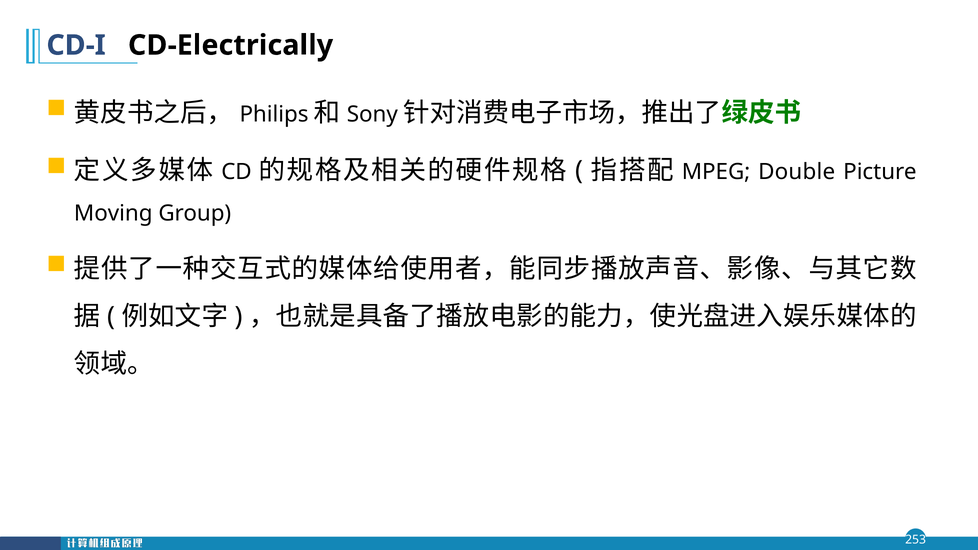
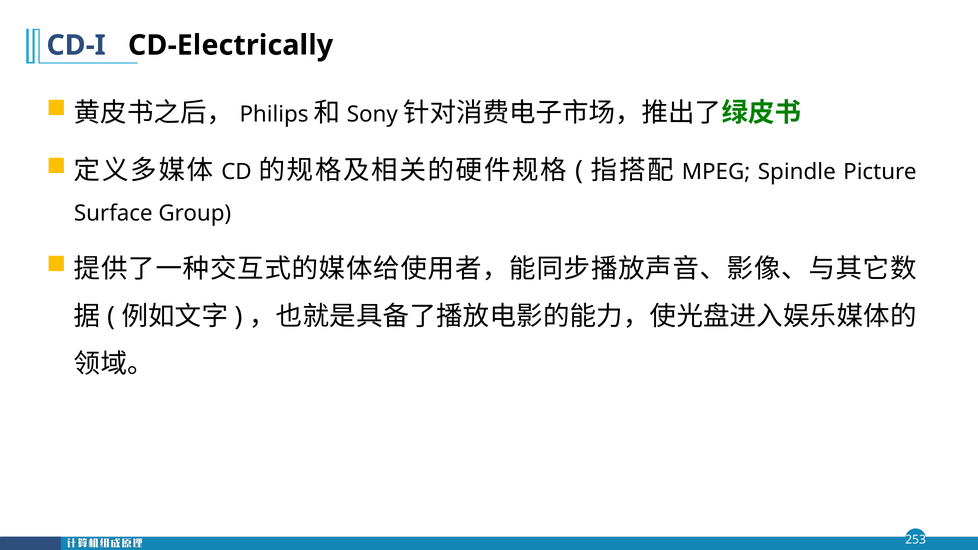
Double: Double -> Spindle
Moving: Moving -> Surface
